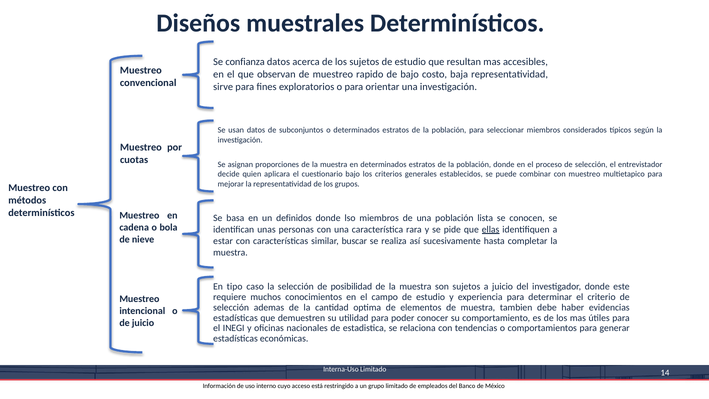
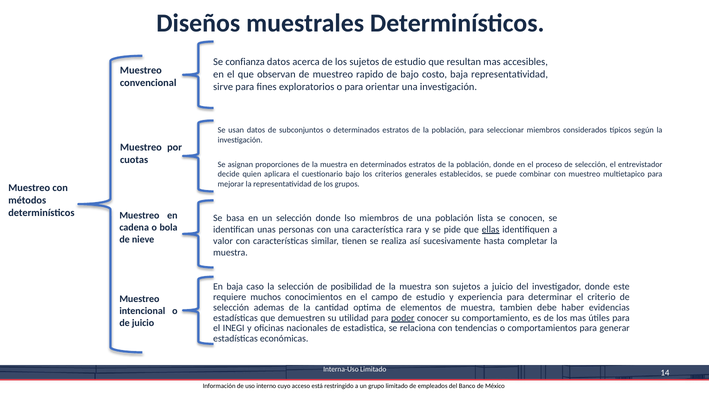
un definidos: definidos -> selección
estar: estar -> valor
buscar: buscar -> tienen
En tipo: tipo -> baja
poder underline: none -> present
